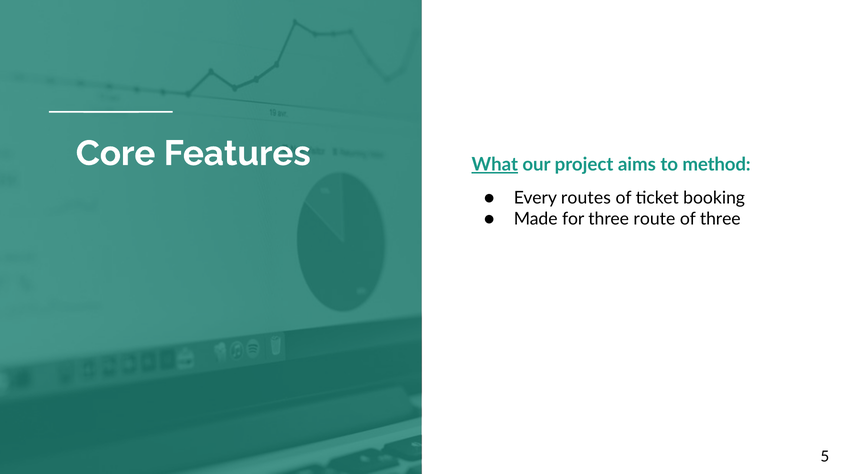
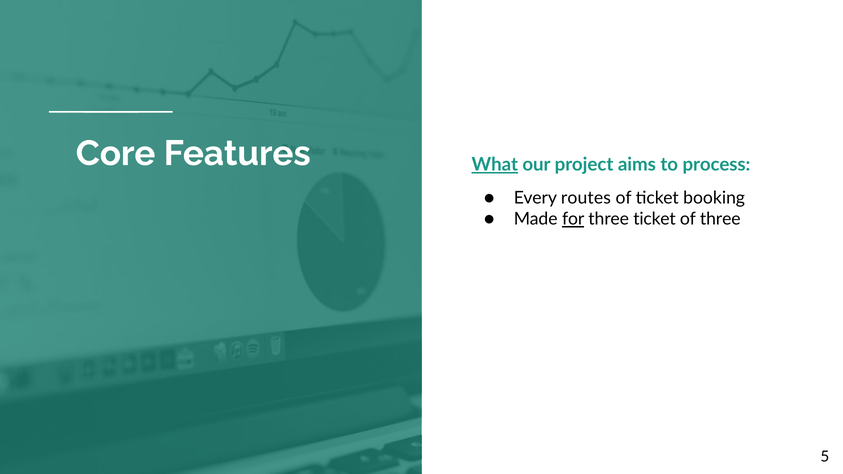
method: method -> process
for underline: none -> present
three route: route -> ticket
